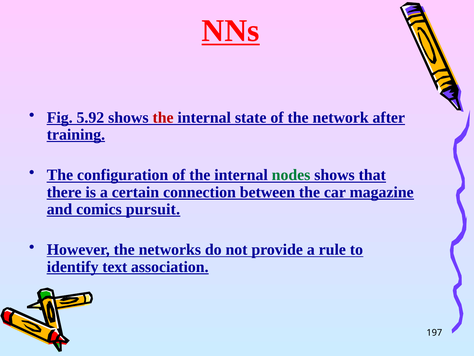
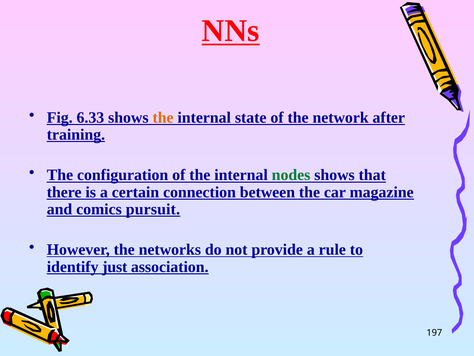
5.92: 5.92 -> 6.33
the at (163, 117) colour: red -> orange
text: text -> just
